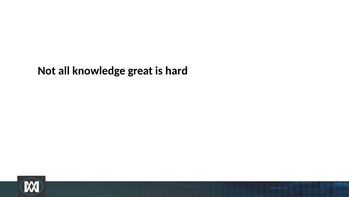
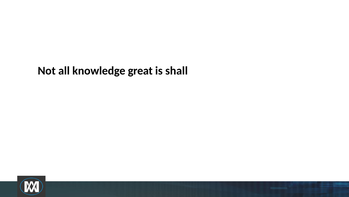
hard: hard -> shall
